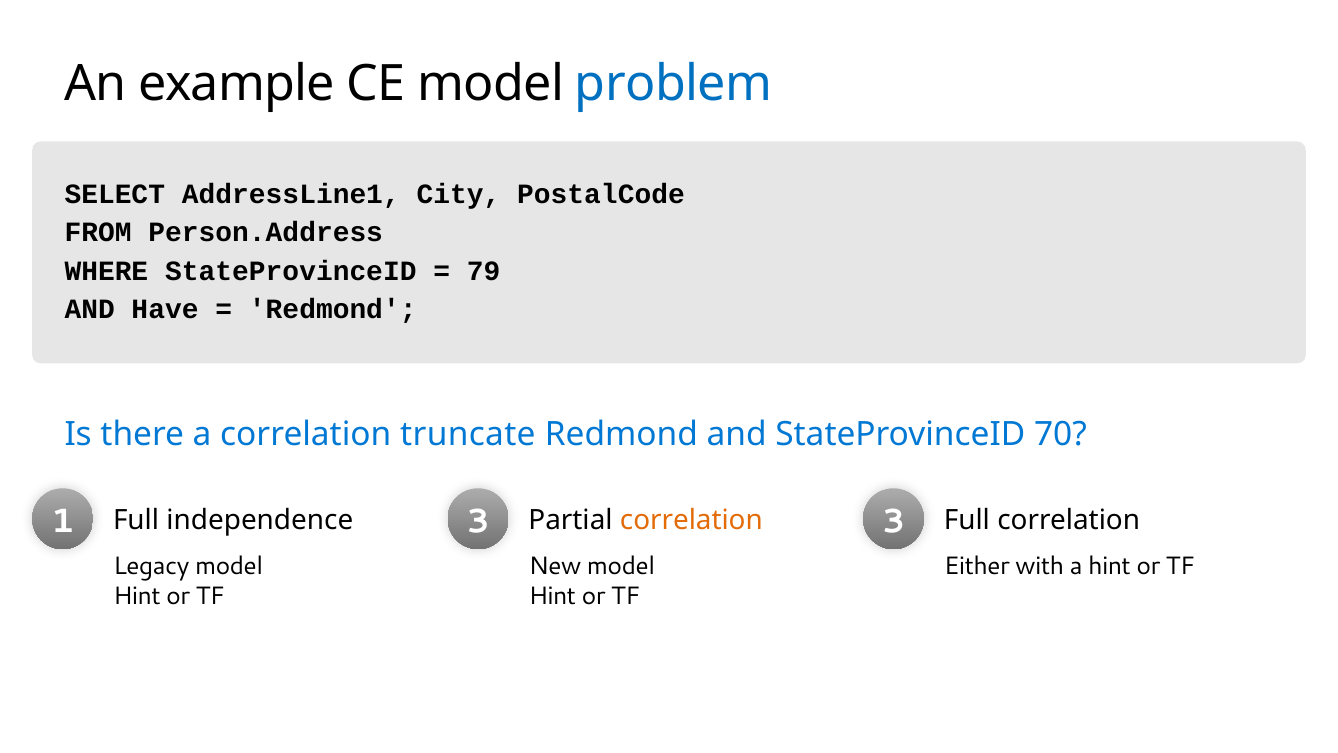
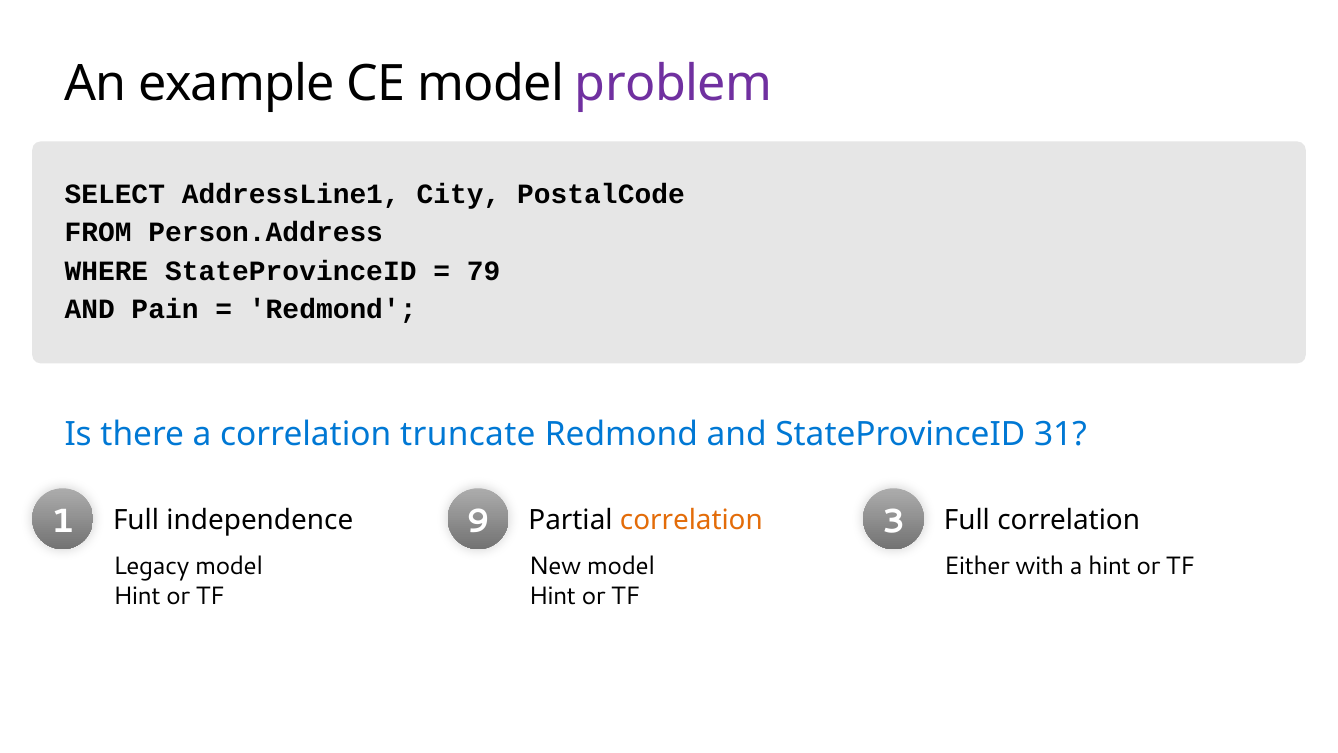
problem colour: blue -> purple
Have: Have -> Pain
70: 70 -> 31
1 3: 3 -> 9
